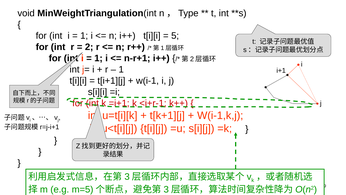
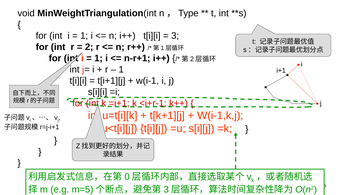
5 at (175, 36): 5 -> 3
3 at (127, 176): 3 -> 0
